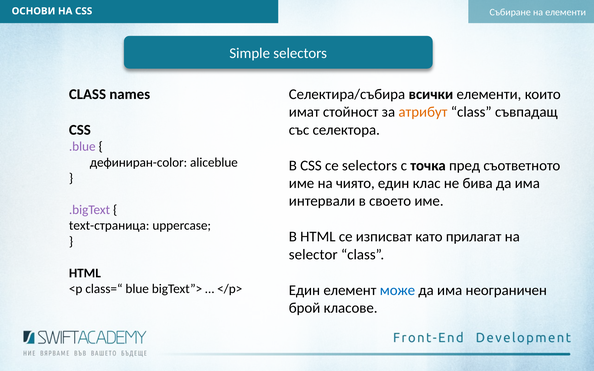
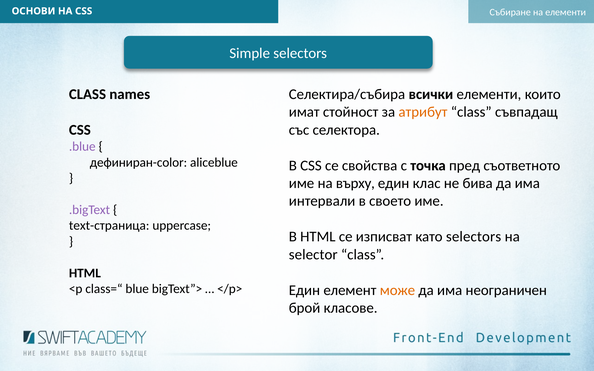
се selectors: selectors -> свойства
чиято: чиято -> върху
като прилагат: прилагат -> selectors
може colour: blue -> orange
